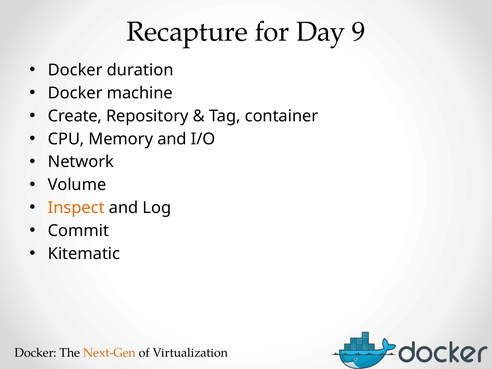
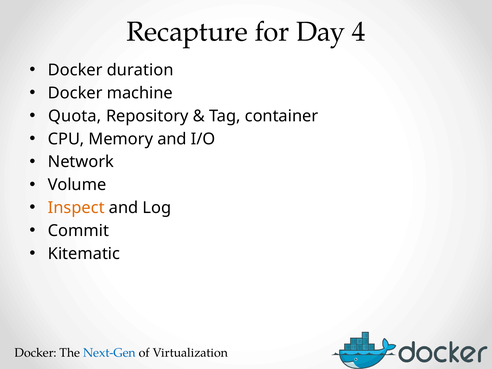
9: 9 -> 4
Create: Create -> Quota
Next-Gen colour: orange -> blue
